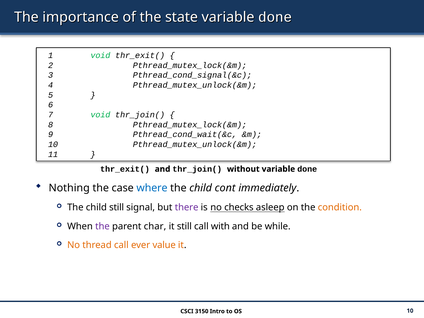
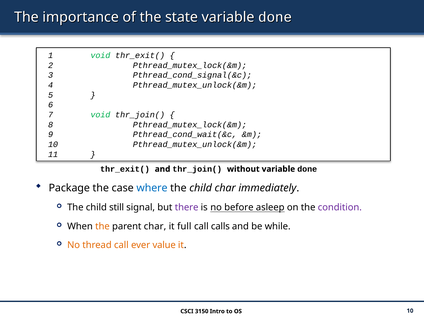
Nothing: Nothing -> Package
child cont: cont -> char
checks: checks -> before
condition colour: orange -> purple
the at (102, 226) colour: purple -> orange
it still: still -> full
with: with -> calls
